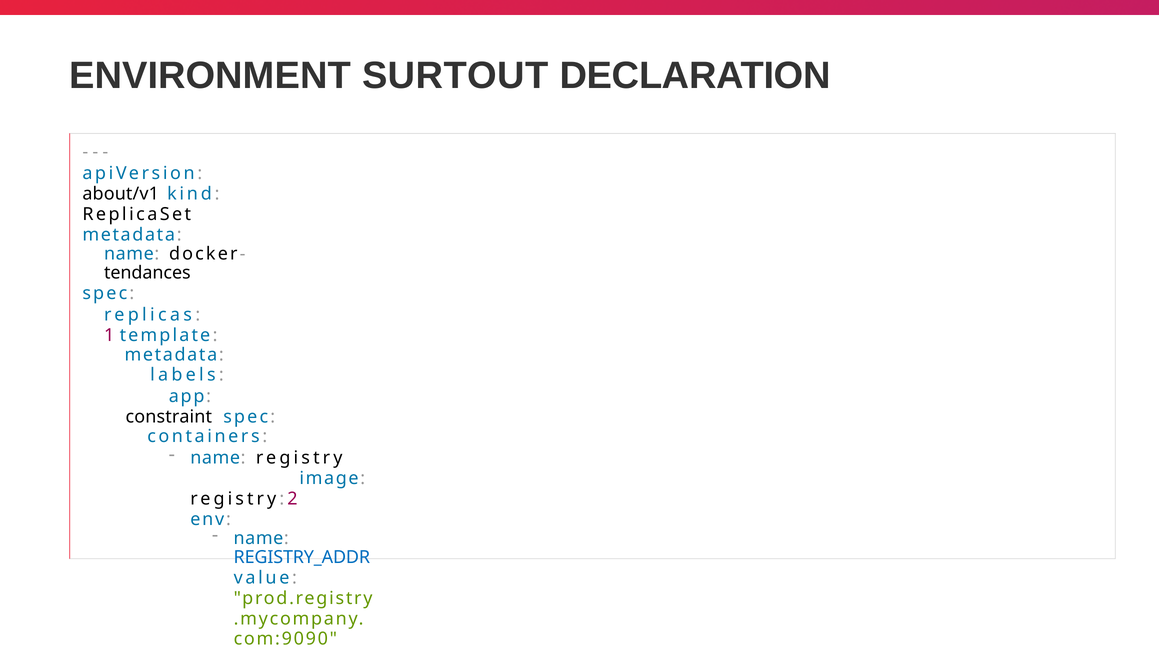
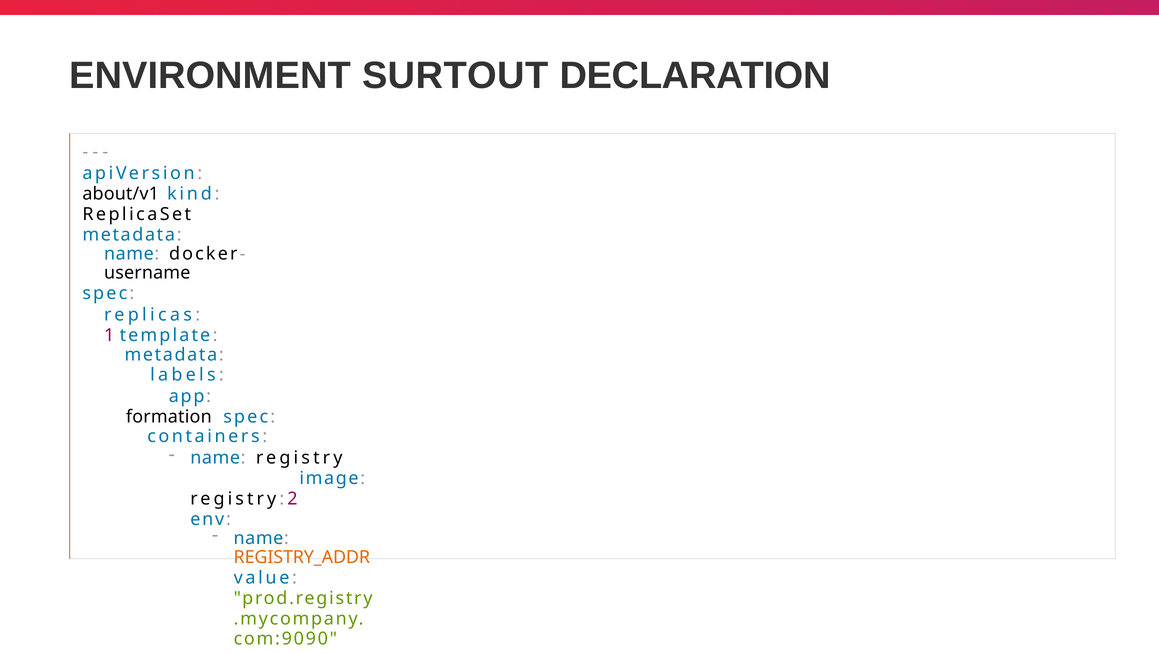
tendances: tendances -> username
constraint: constraint -> formation
REGISTRY_ADDR colour: blue -> orange
